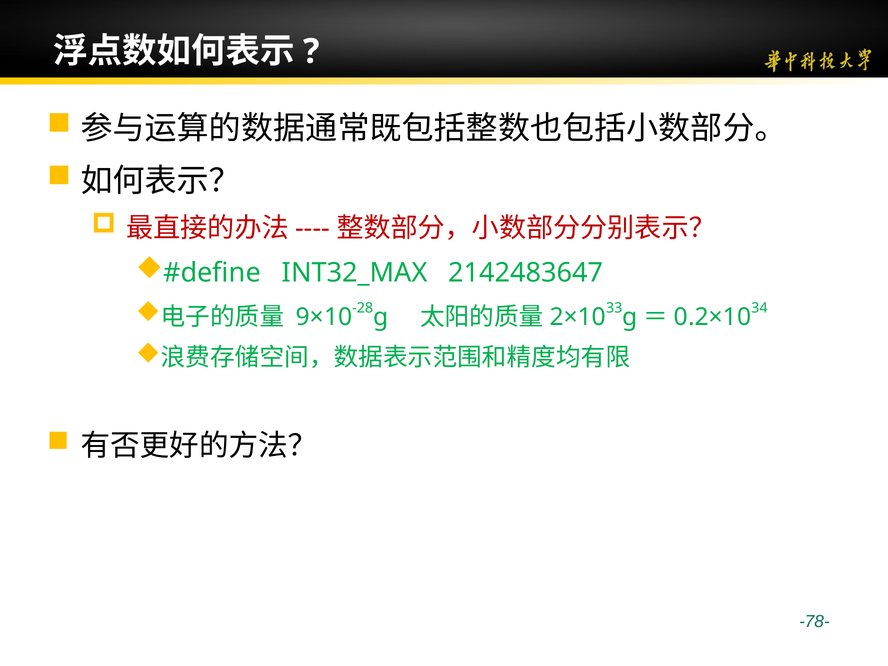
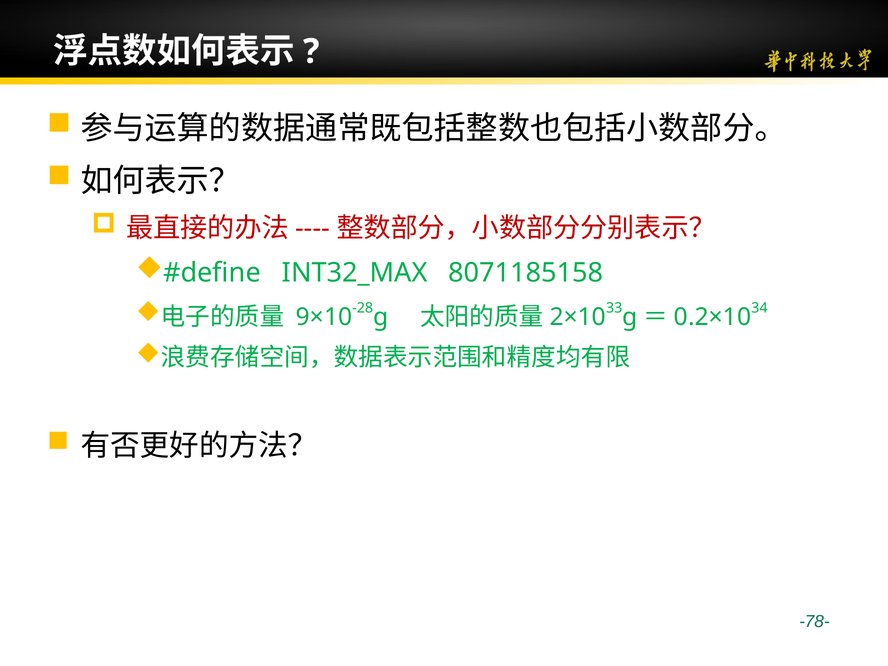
2142483647: 2142483647 -> 8071185158
